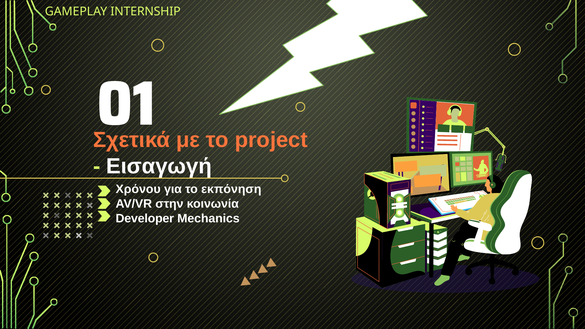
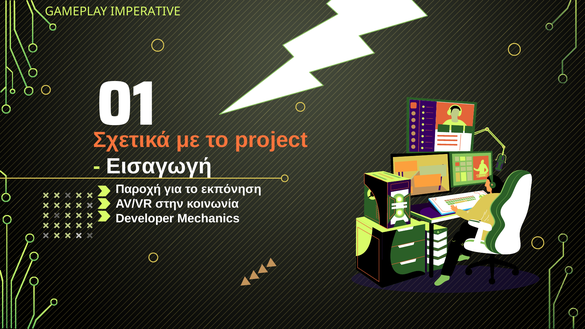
INTERNSHIP: INTERNSHIP -> IMPERATIVE
Χρόνου: Χρόνου -> Παροχή
